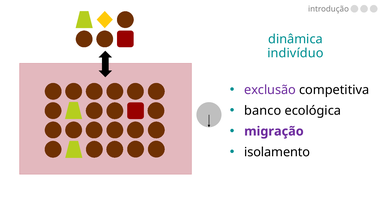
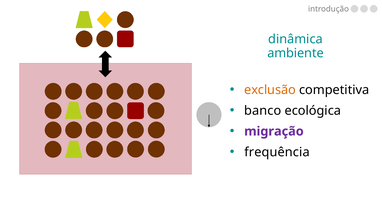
indivíduo: indivíduo -> ambiente
exclusão colour: purple -> orange
isolamento: isolamento -> frequência
